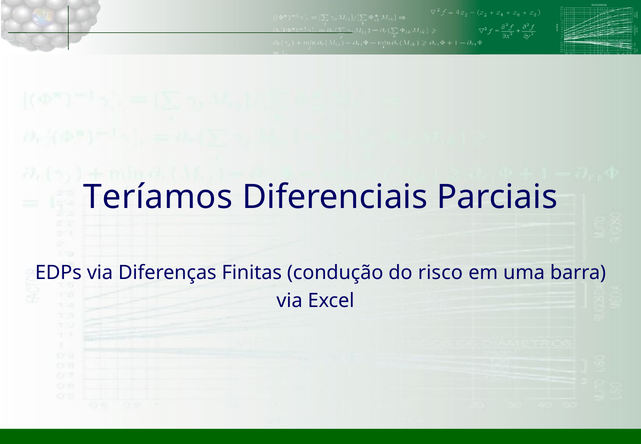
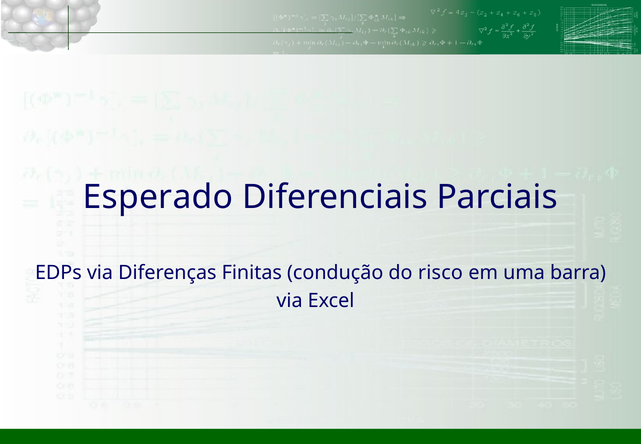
Teríamos: Teríamos -> Esperado
